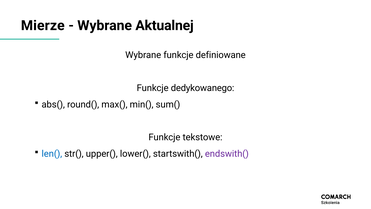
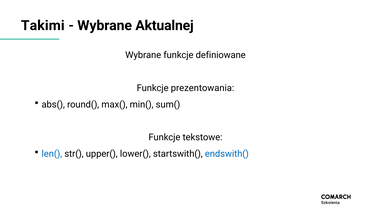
Mierze: Mierze -> Takimi
dedykowanego: dedykowanego -> prezentowania
endswith( colour: purple -> blue
